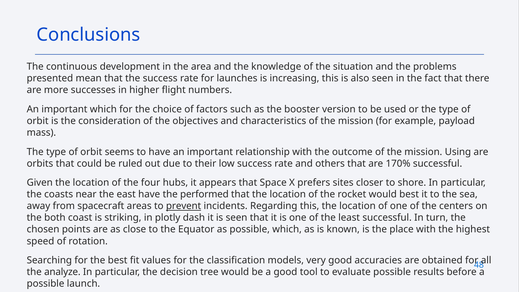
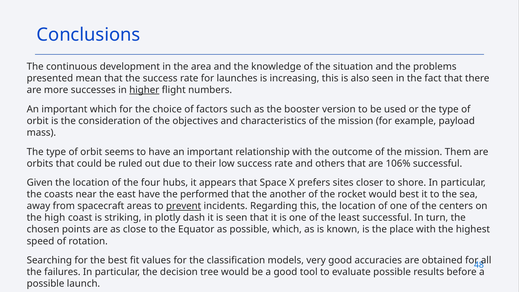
higher underline: none -> present
Using: Using -> Them
170%: 170% -> 106%
that the location: location -> another
both: both -> high
analyze: analyze -> failures
